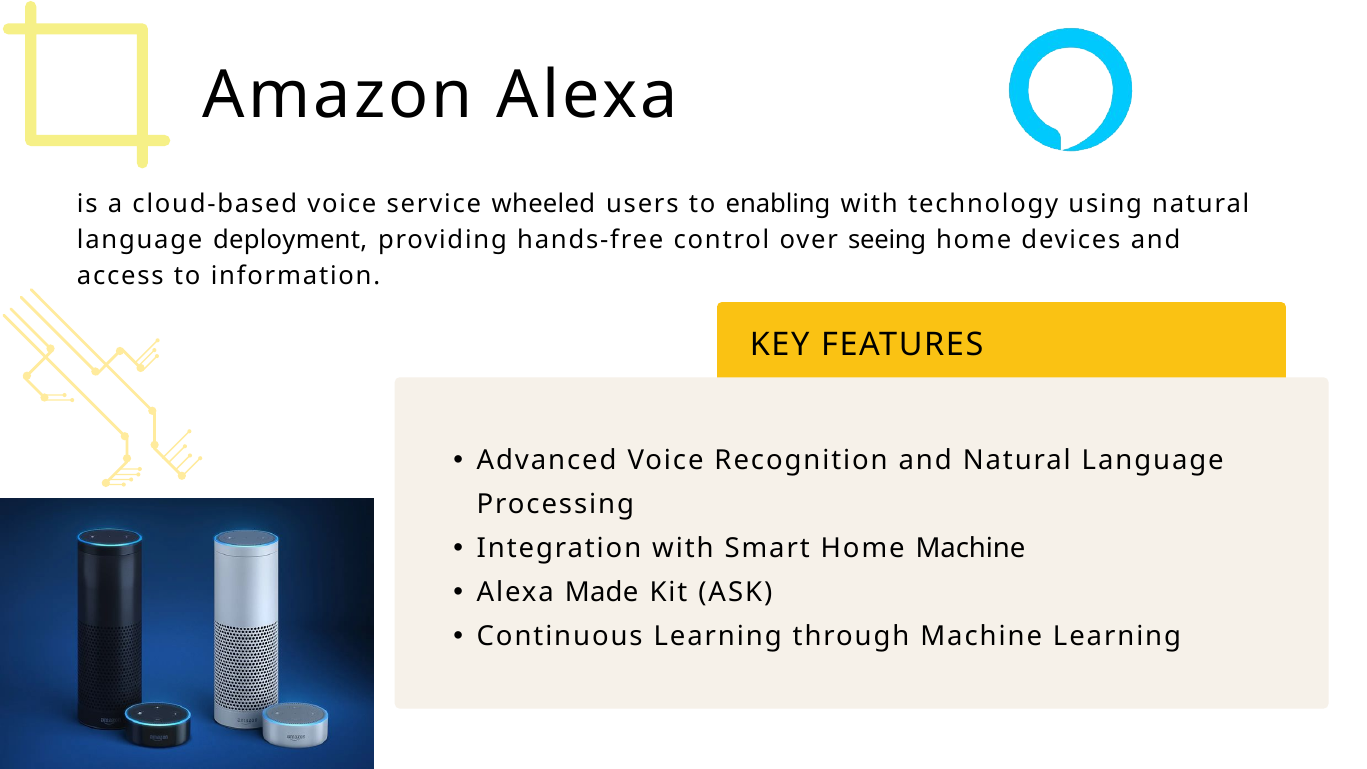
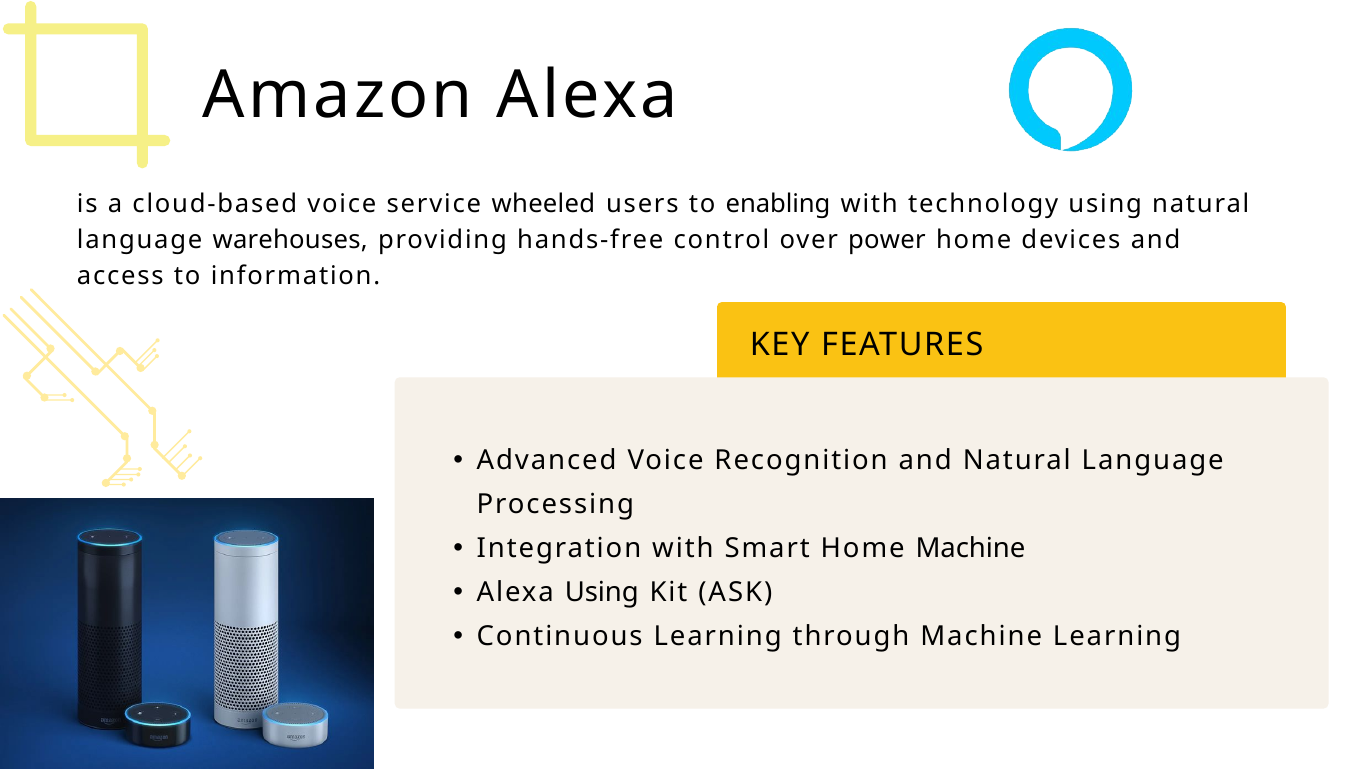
deployment: deployment -> warehouses
seeing: seeing -> power
Alexa Made: Made -> Using
